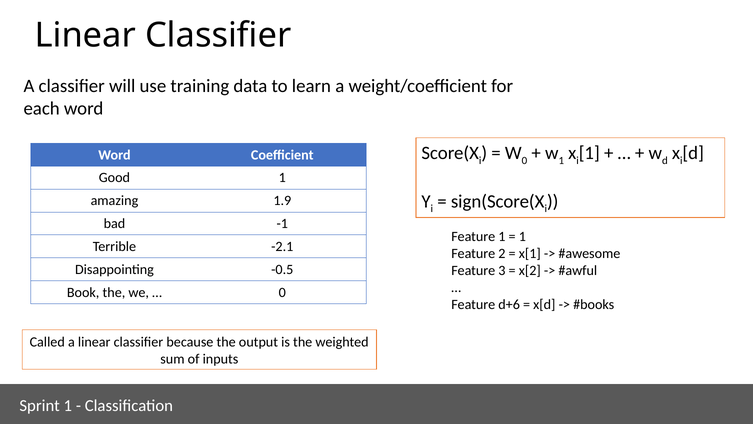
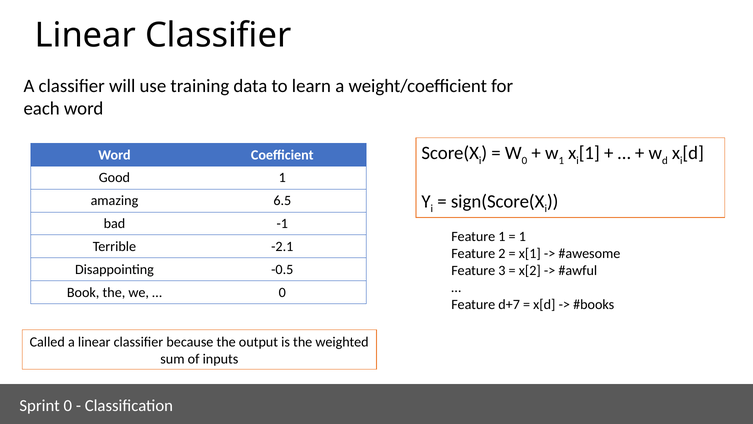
1.9: 1.9 -> 6.5
d+6: d+6 -> d+7
Sprint 1: 1 -> 0
